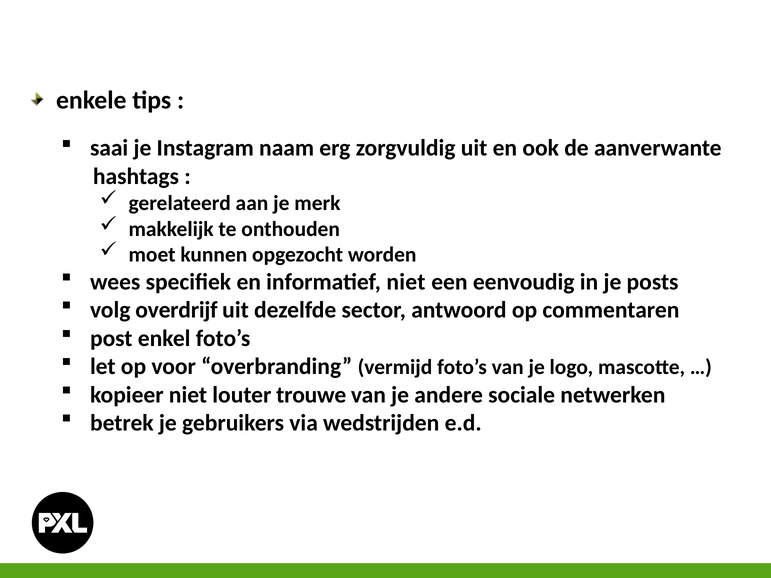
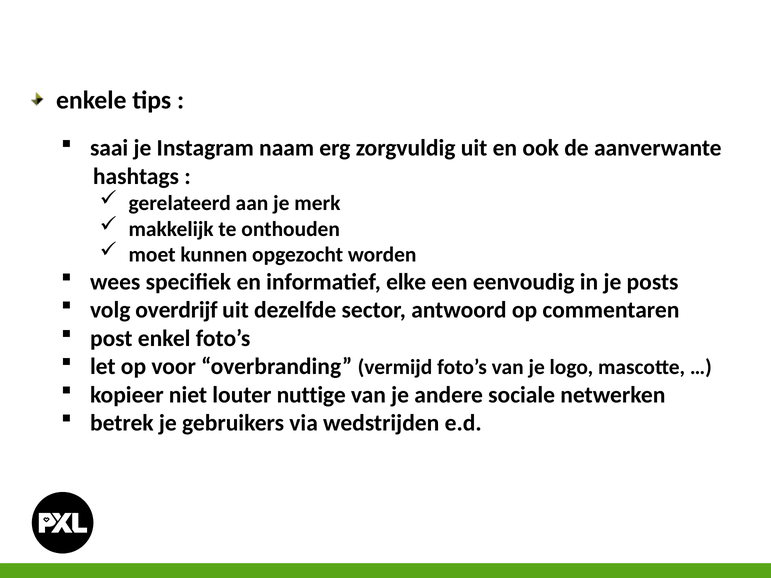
informatief niet: niet -> elke
trouwe: trouwe -> nuttige
